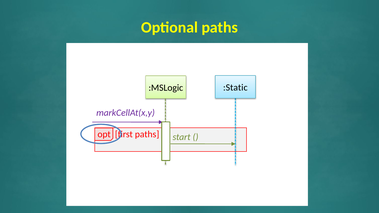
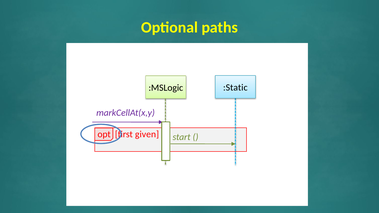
paths at (147, 134): paths -> given
